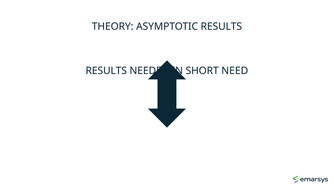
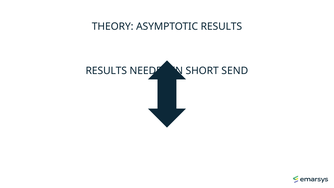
NEED: NEED -> SEND
